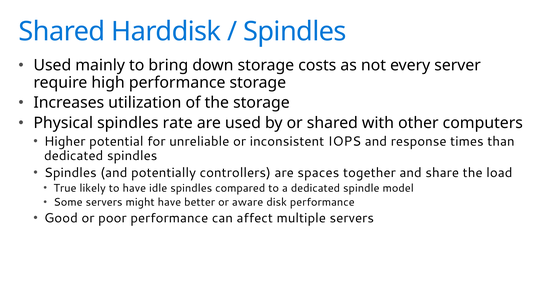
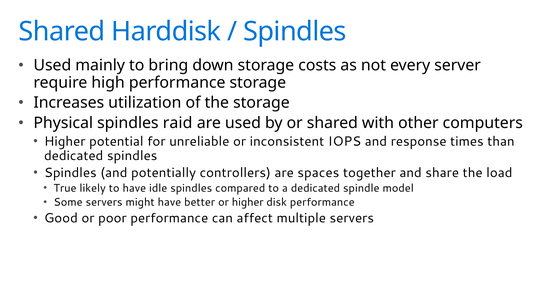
rate: rate -> raid
or aware: aware -> higher
